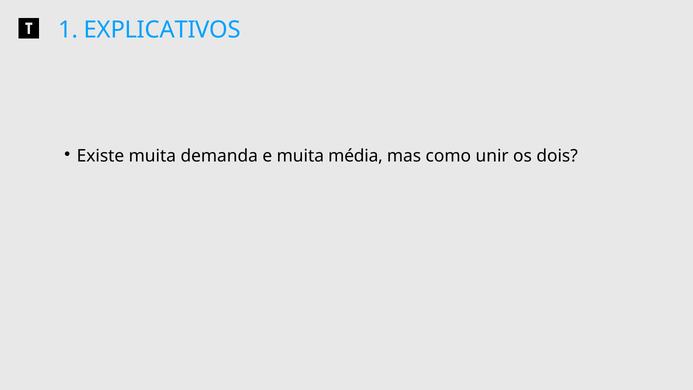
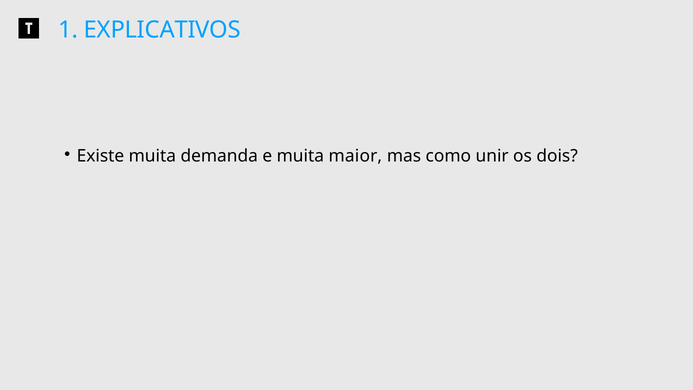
média: média -> maior
